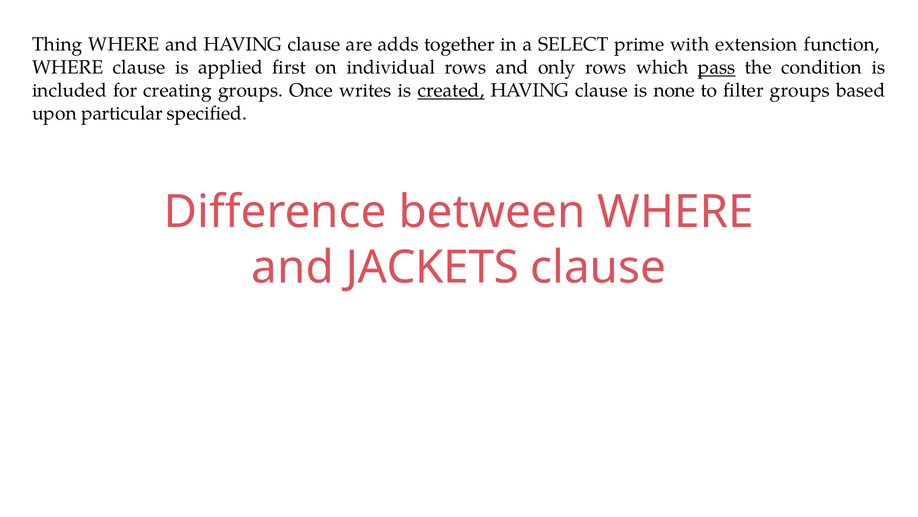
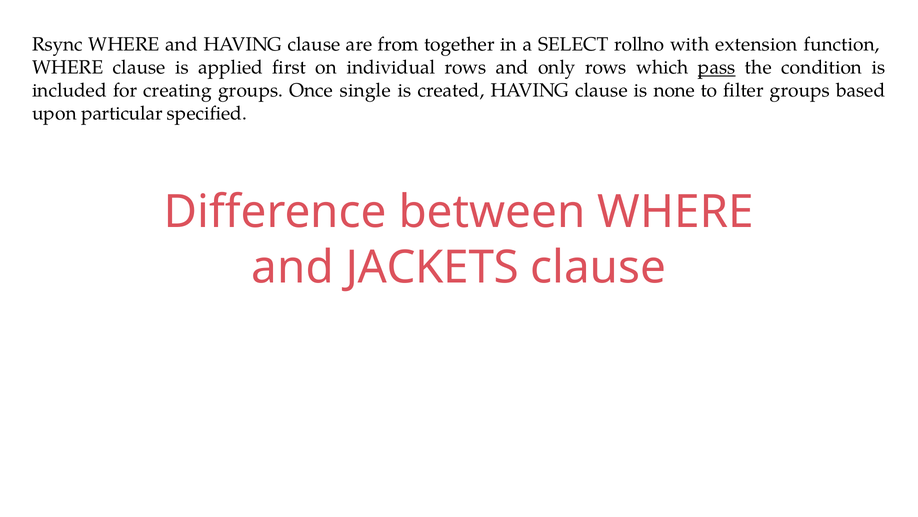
Thing: Thing -> Rsync
adds: adds -> from
prime: prime -> rollno
writes: writes -> single
created underline: present -> none
